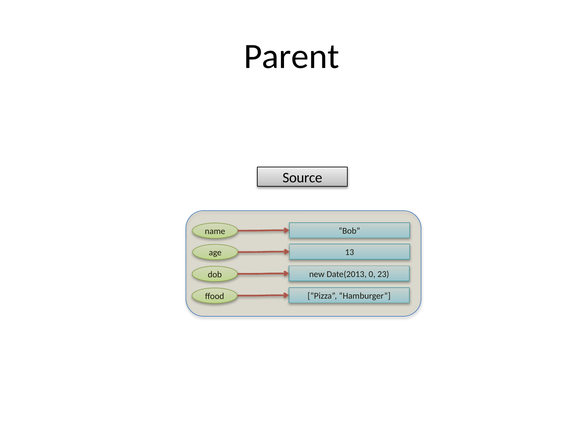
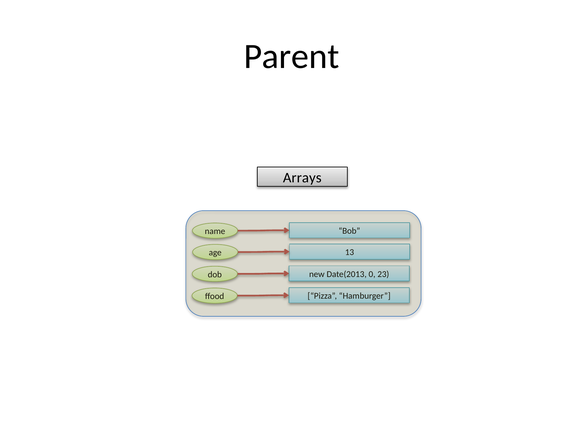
Source: Source -> Arrays
